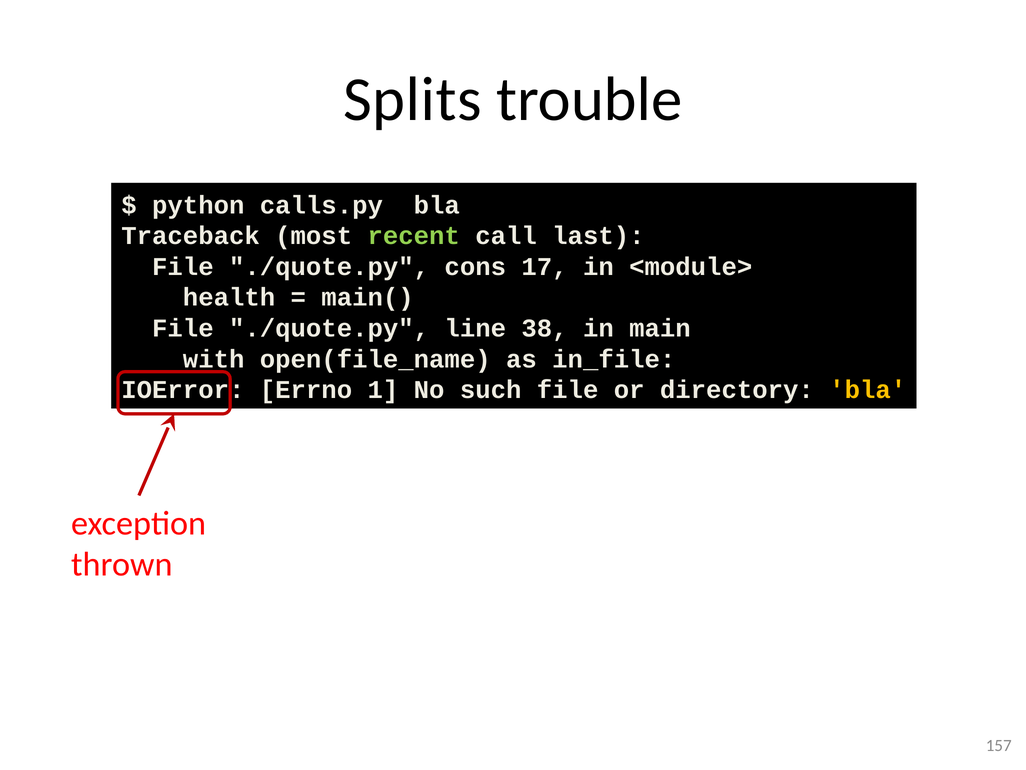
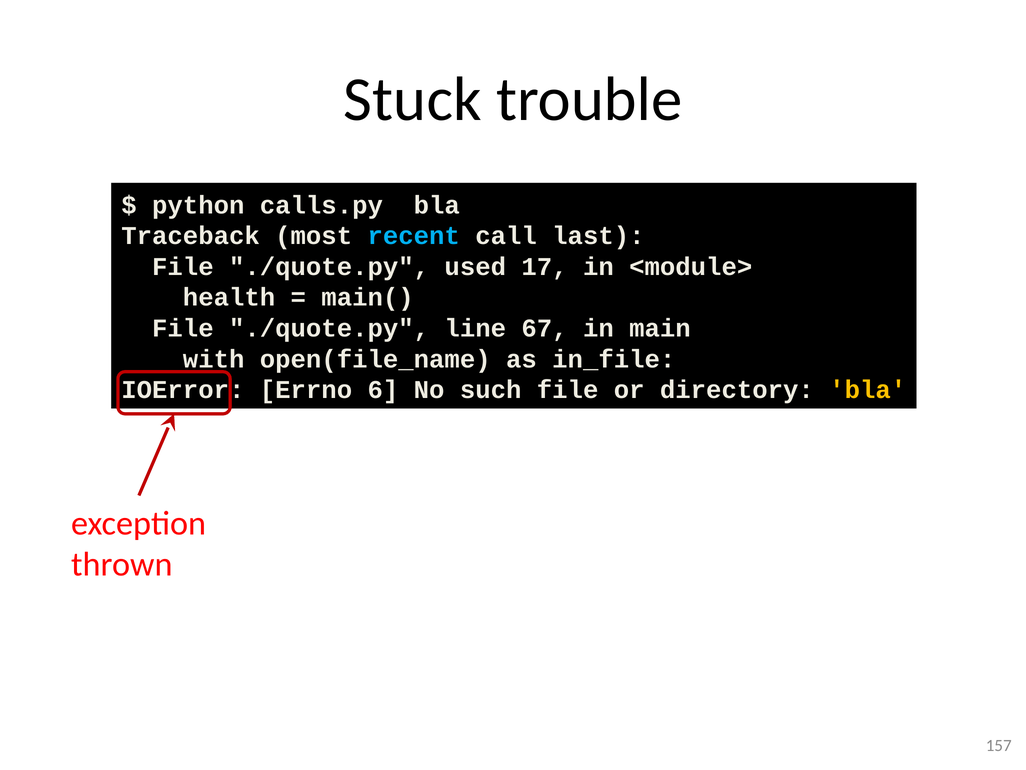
Splits: Splits -> Stuck
recent colour: light green -> light blue
cons: cons -> used
38: 38 -> 67
1: 1 -> 6
